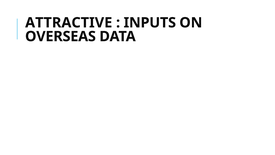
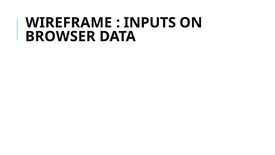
ATTRACTIVE: ATTRACTIVE -> WIREFRAME
OVERSEAS: OVERSEAS -> BROWSER
